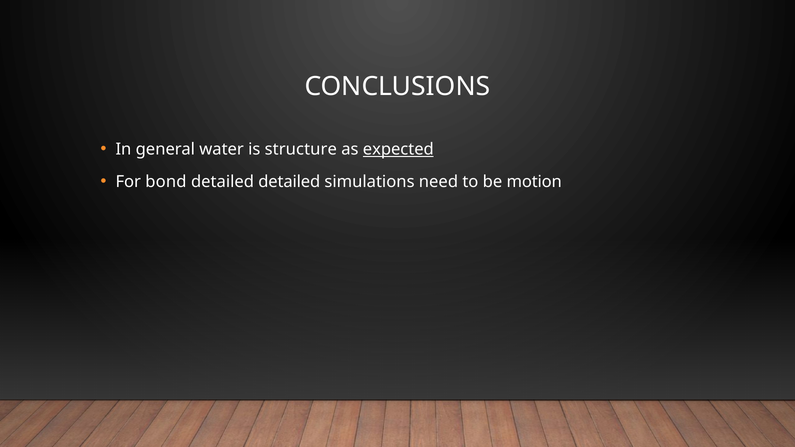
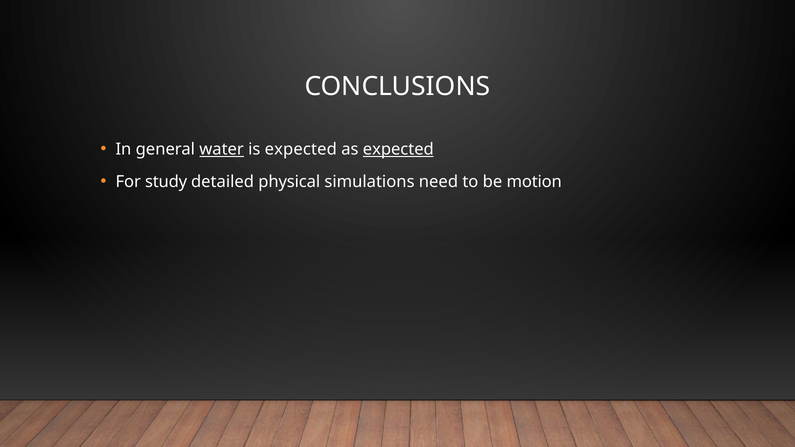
water underline: none -> present
is structure: structure -> expected
bond: bond -> study
detailed detailed: detailed -> physical
